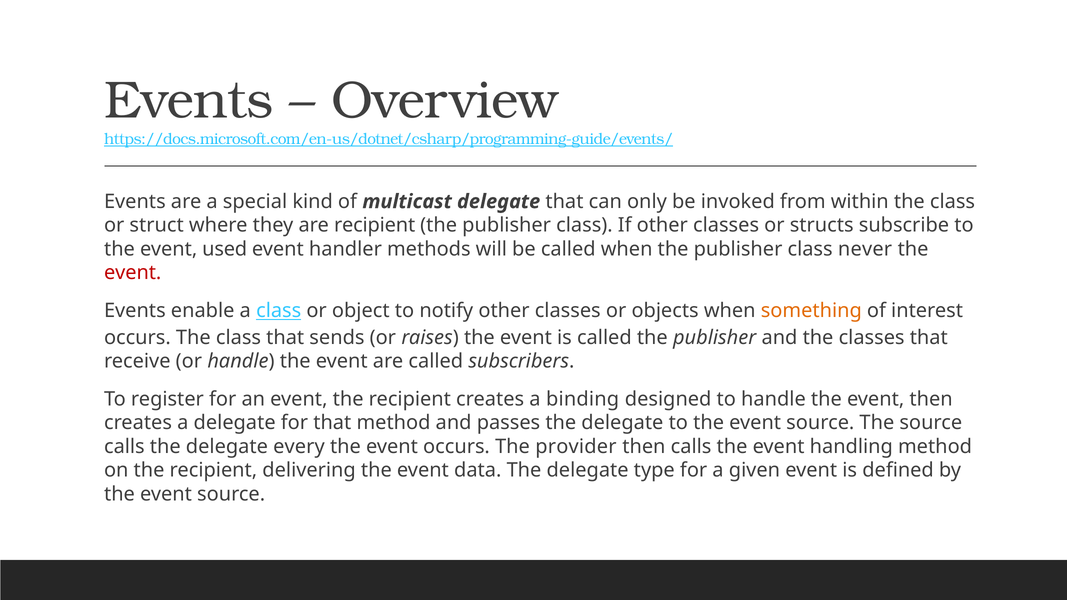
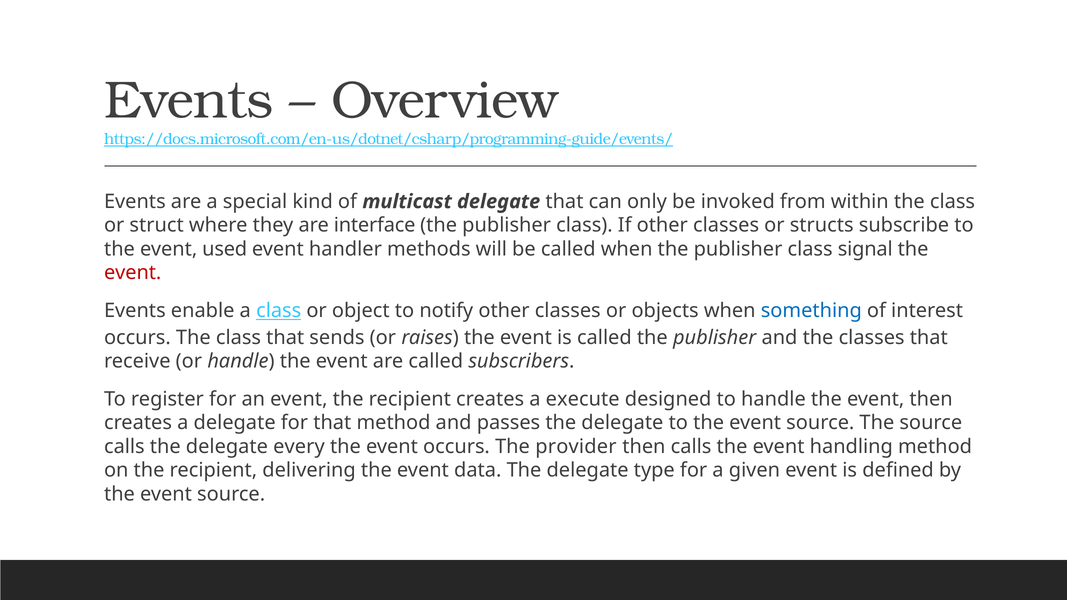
are recipient: recipient -> interface
never: never -> signal
something colour: orange -> blue
binding: binding -> execute
